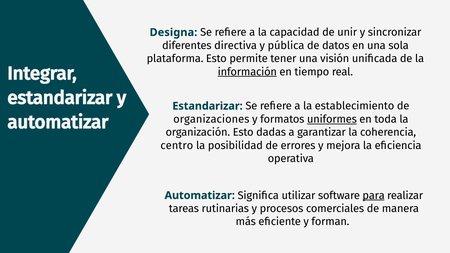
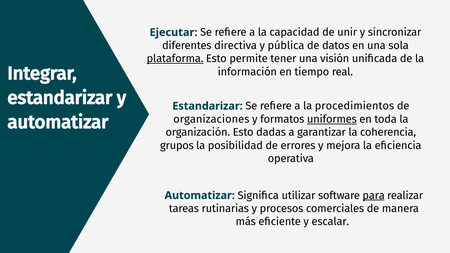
Designa: Designa -> Ejecutar
plataforma underline: none -> present
información underline: present -> none
establecimiento: establecimiento -> procedimientos
centro: centro -> grupos
forman: forman -> escalar
